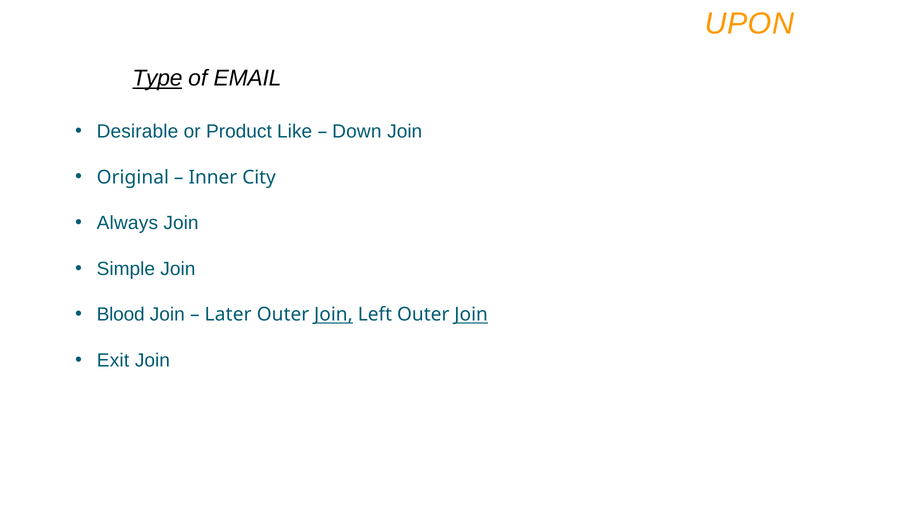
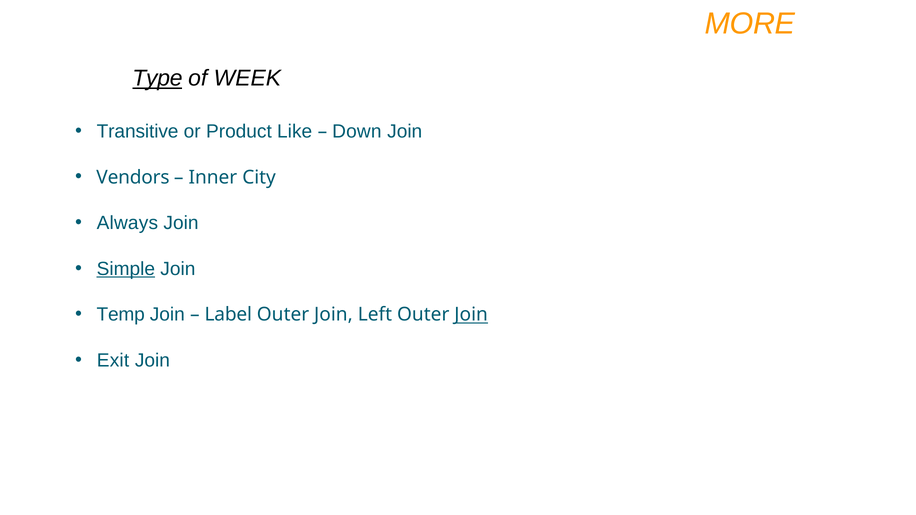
UPON: UPON -> MORE
EMAIL: EMAIL -> WEEK
Desirable: Desirable -> Transitive
Original: Original -> Vendors
Simple underline: none -> present
Blood: Blood -> Temp
Later: Later -> Label
Join at (333, 315) underline: present -> none
